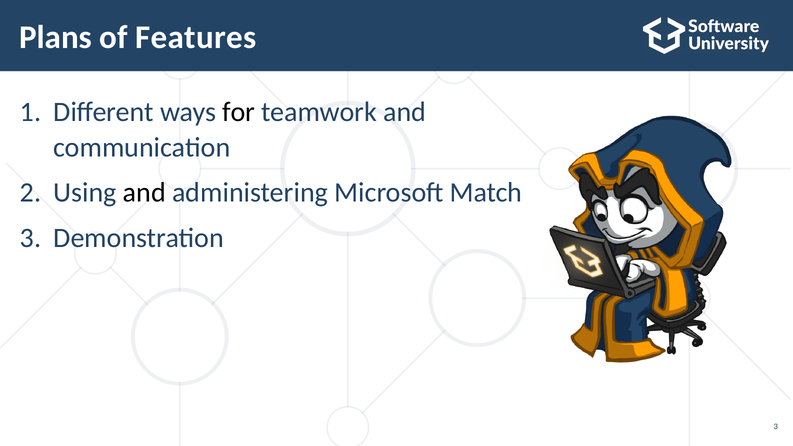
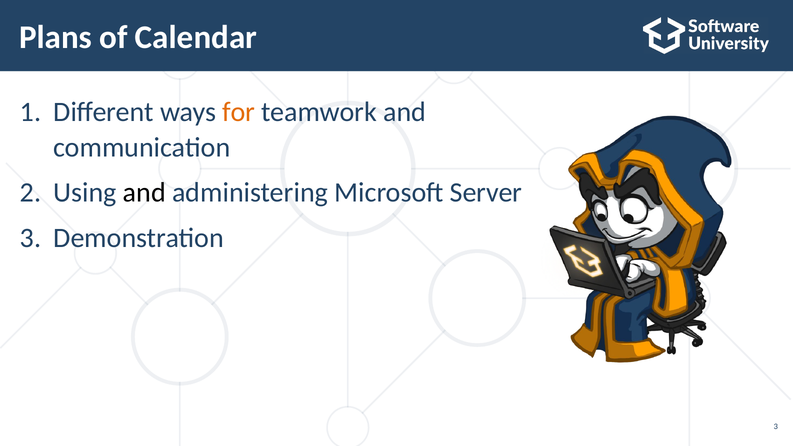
Features: Features -> Calendar
for colour: black -> orange
Match: Match -> Server
